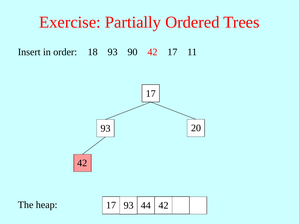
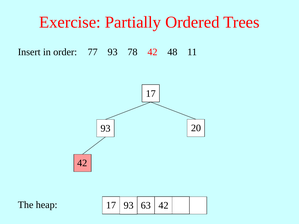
18: 18 -> 77
90: 90 -> 78
42 17: 17 -> 48
44: 44 -> 63
